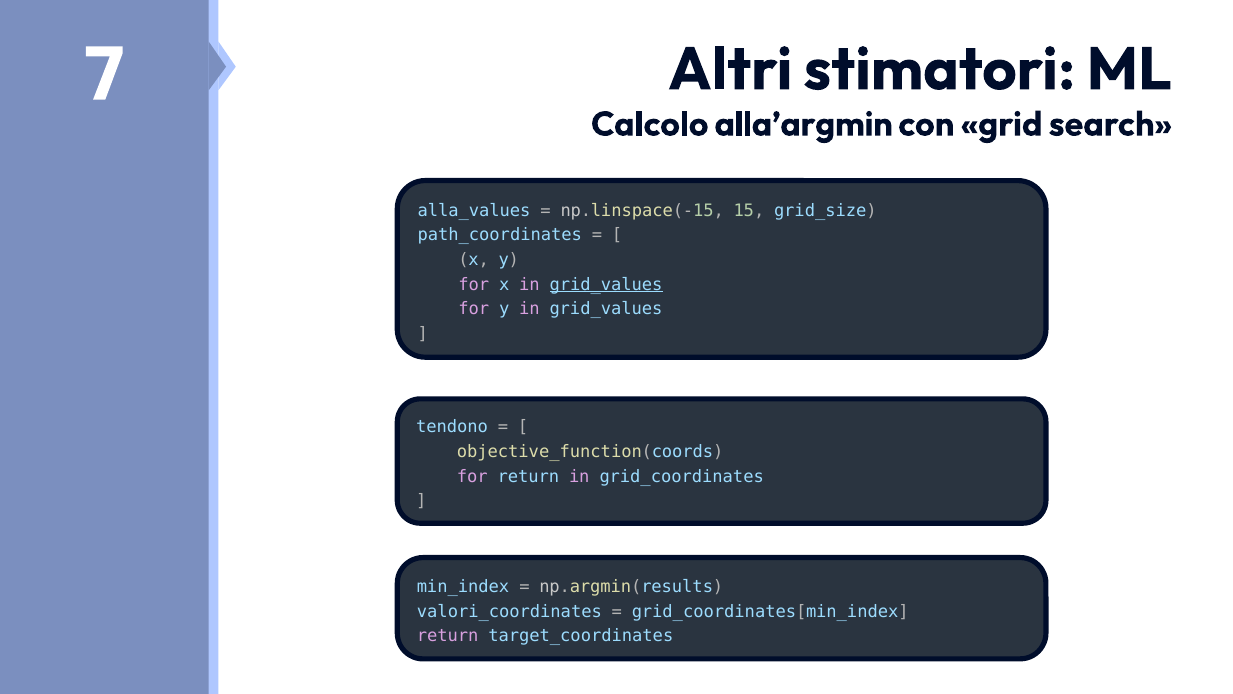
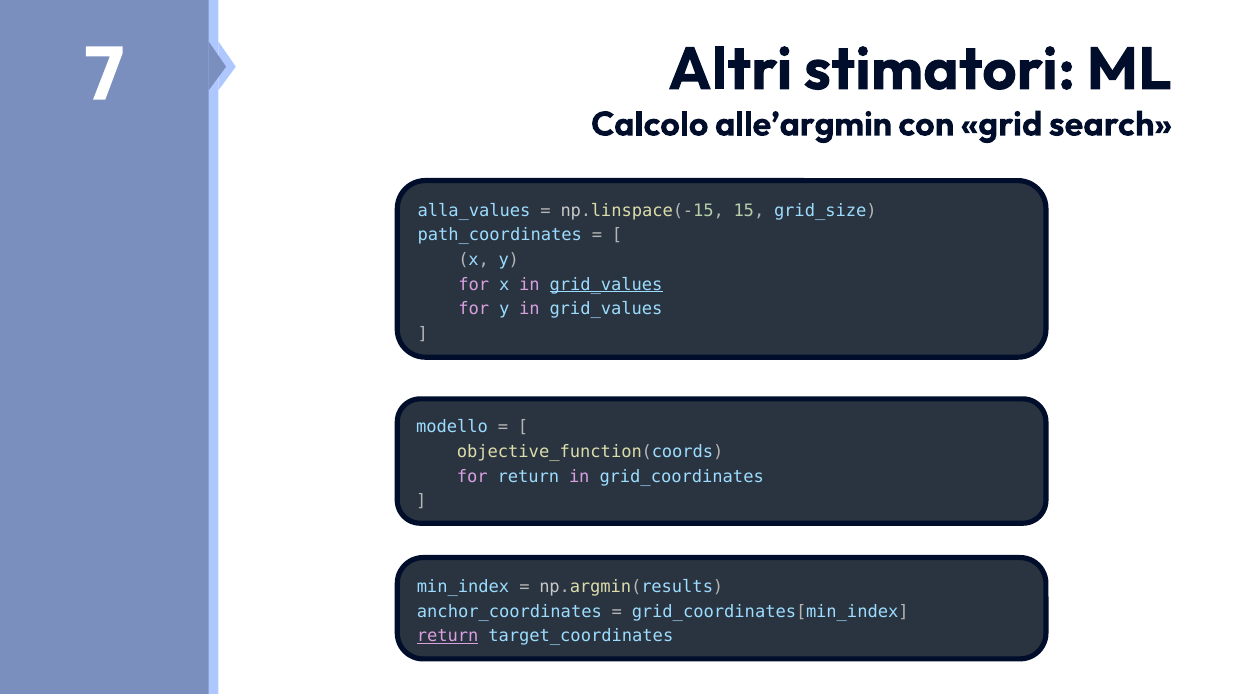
alla’argmin: alla’argmin -> alle’argmin
tendono: tendono -> modello
valori_coordinates: valori_coordinates -> anchor_coordinates
return at (448, 636) underline: none -> present
